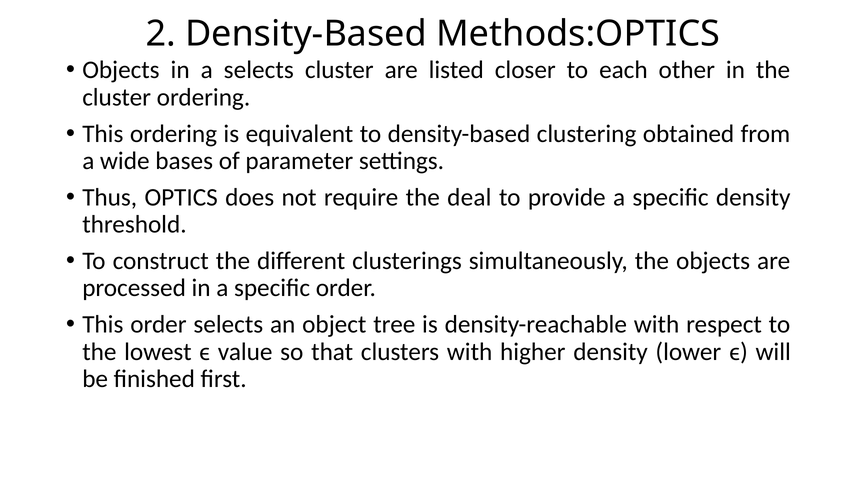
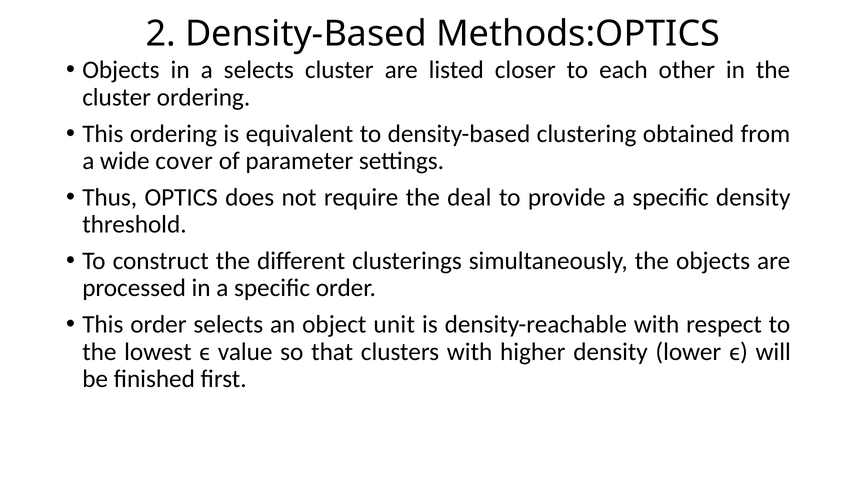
bases: bases -> cover
tree: tree -> unit
